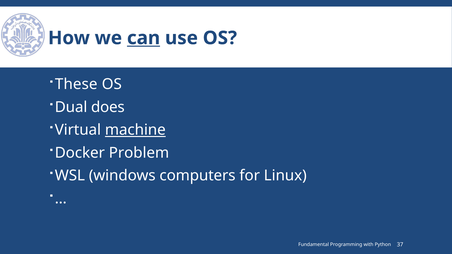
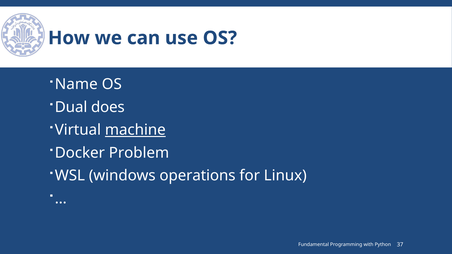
can underline: present -> none
These: These -> Name
computers: computers -> operations
